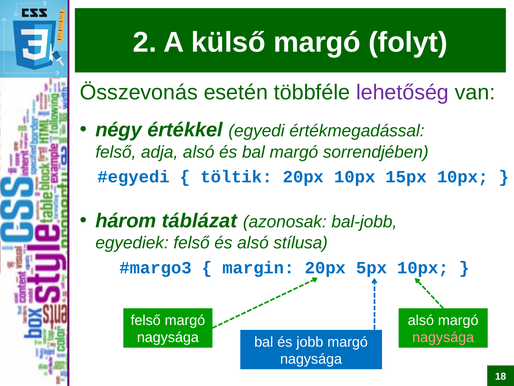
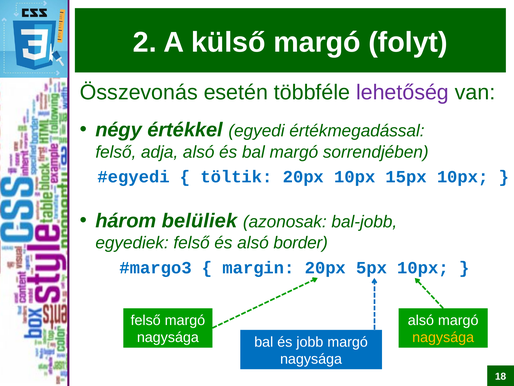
táblázat: táblázat -> belüliek
stílusa: stílusa -> border
nagysága at (443, 337) colour: pink -> yellow
